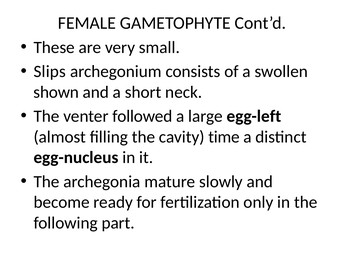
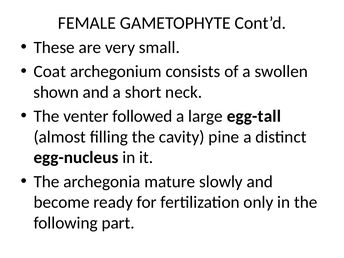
Slips: Slips -> Coat
egg-left: egg-left -> egg-tall
time: time -> pine
